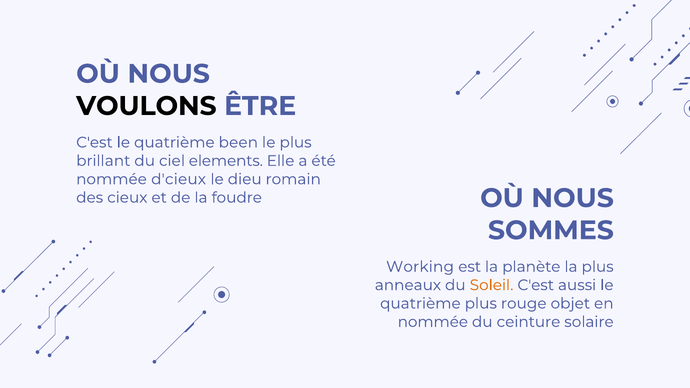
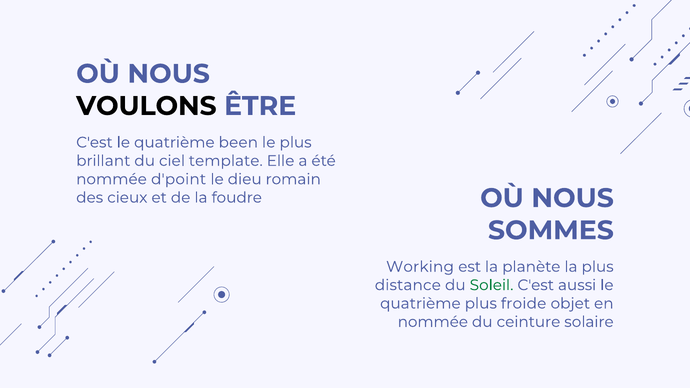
elements: elements -> template
d'cieux: d'cieux -> d'point
anneaux: anneaux -> distance
Soleil colour: orange -> green
rouge: rouge -> froide
